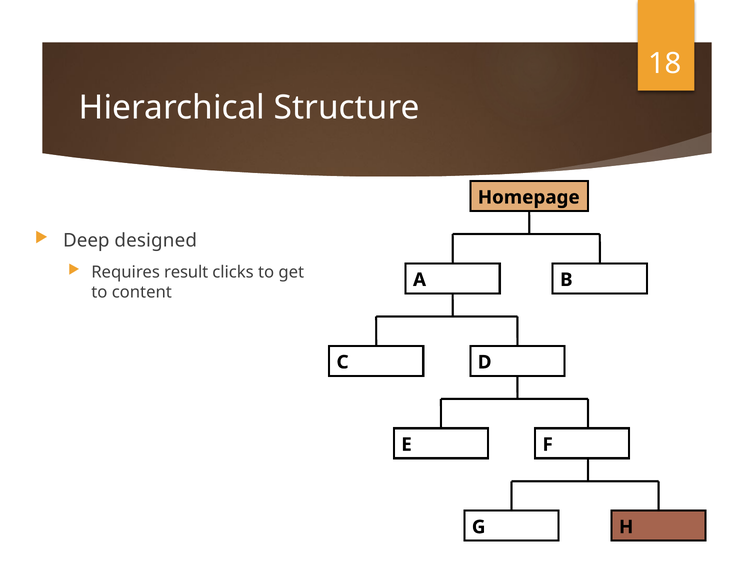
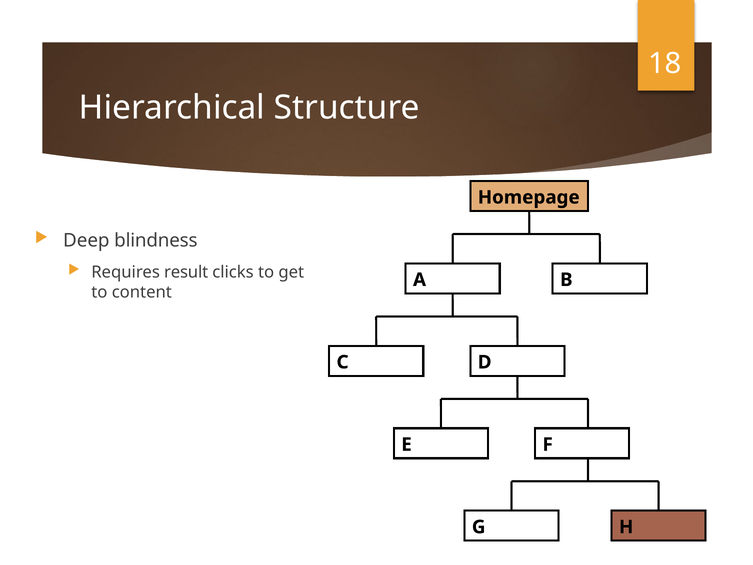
designed: designed -> blindness
